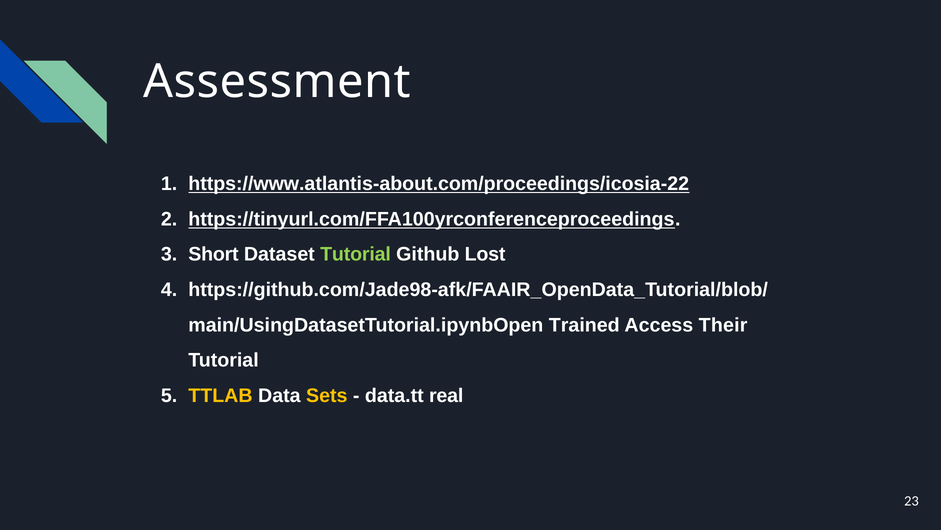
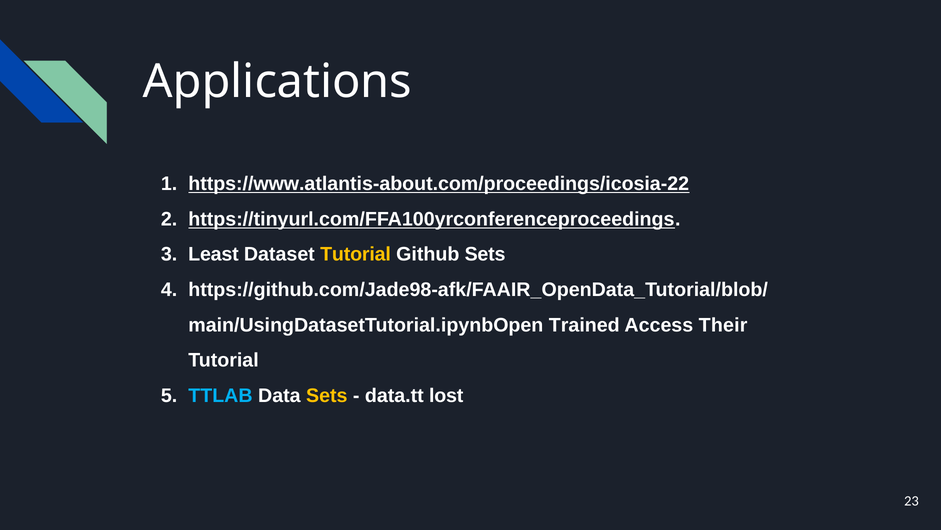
Assessment: Assessment -> Applications
Short: Short -> Least
Tutorial at (356, 254) colour: light green -> yellow
Github Lost: Lost -> Sets
TTLAB colour: yellow -> light blue
real: real -> lost
